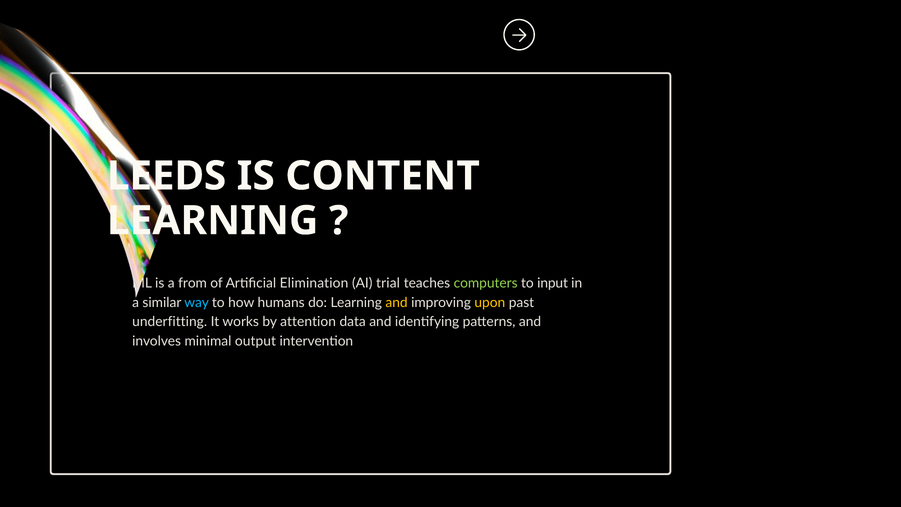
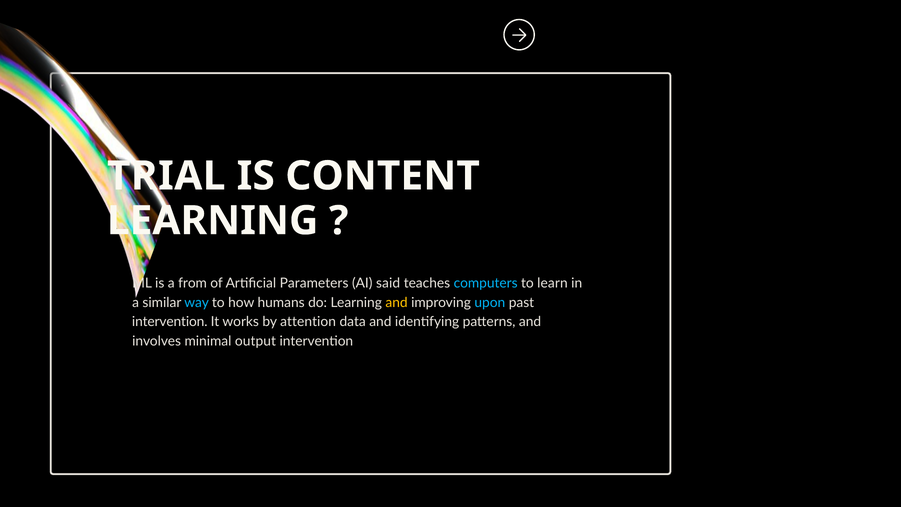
LEEDS: LEEDS -> TRIAL
Elimination: Elimination -> Parameters
trial: trial -> said
computers colour: light green -> light blue
input: input -> learn
upon colour: yellow -> light blue
underfitting at (170, 322): underfitting -> intervention
